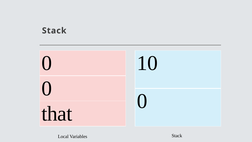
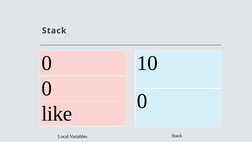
that: that -> like
